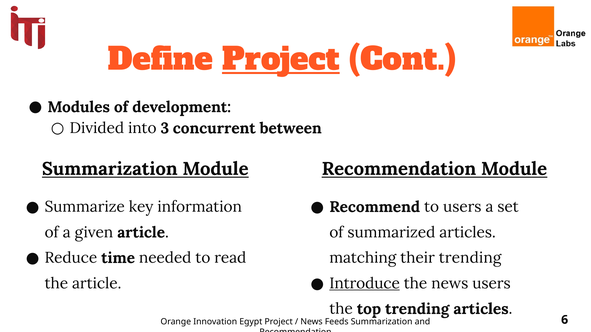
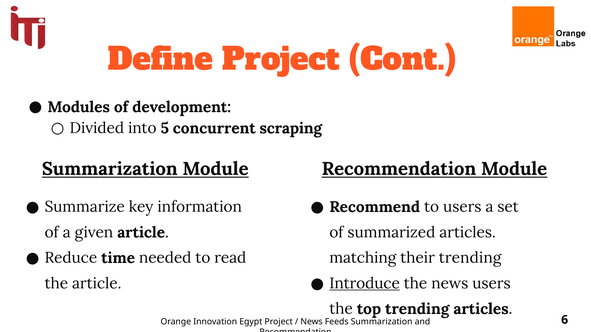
Project at (281, 60) underline: present -> none
3: 3 -> 5
between: between -> scraping
